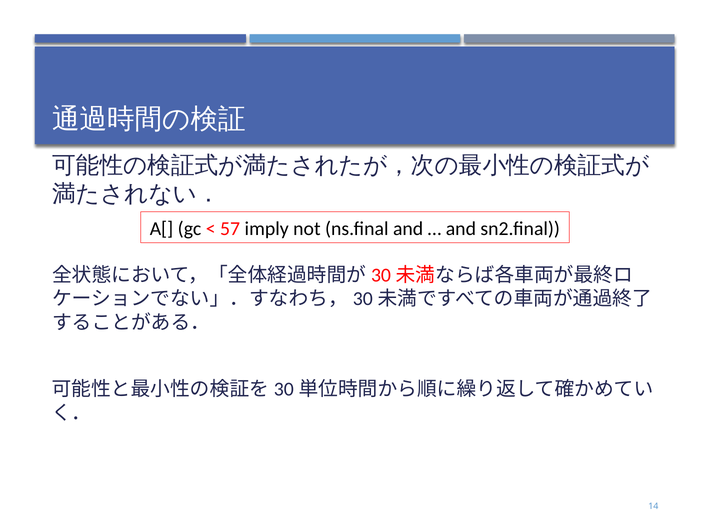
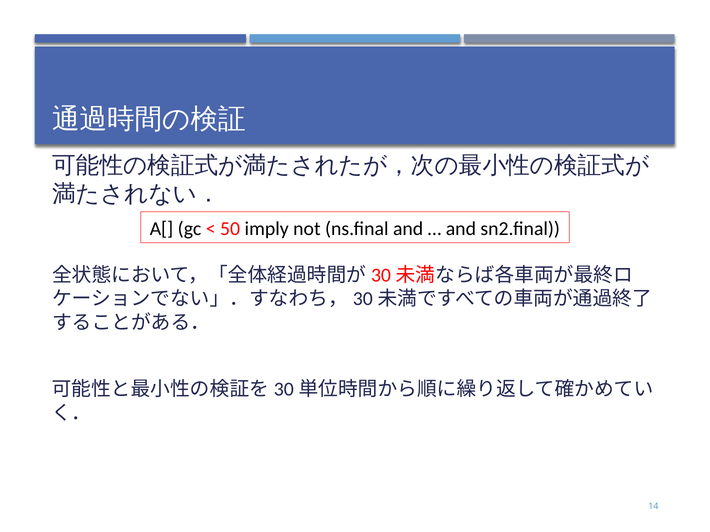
57: 57 -> 50
